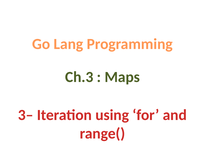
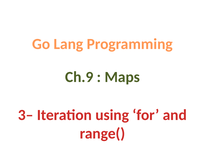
Ch.3: Ch.3 -> Ch.9
